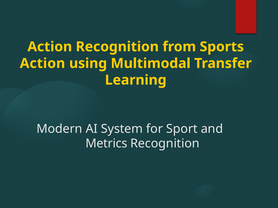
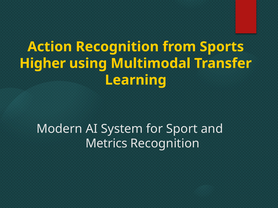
Action at (42, 64): Action -> Higher
